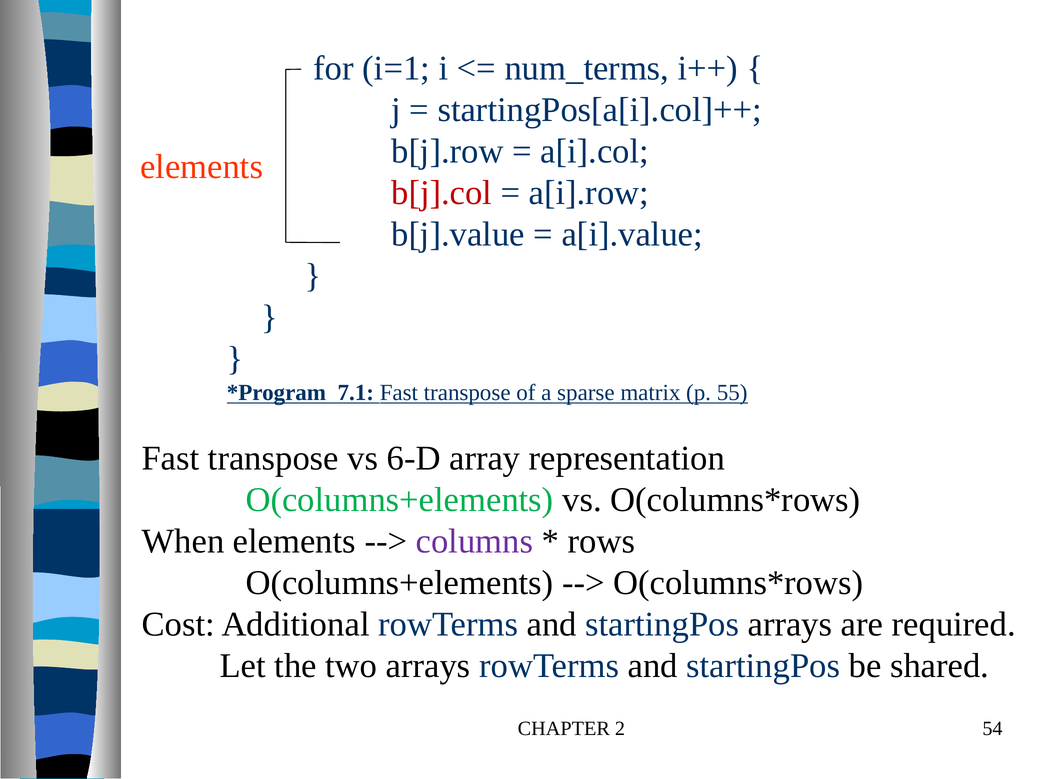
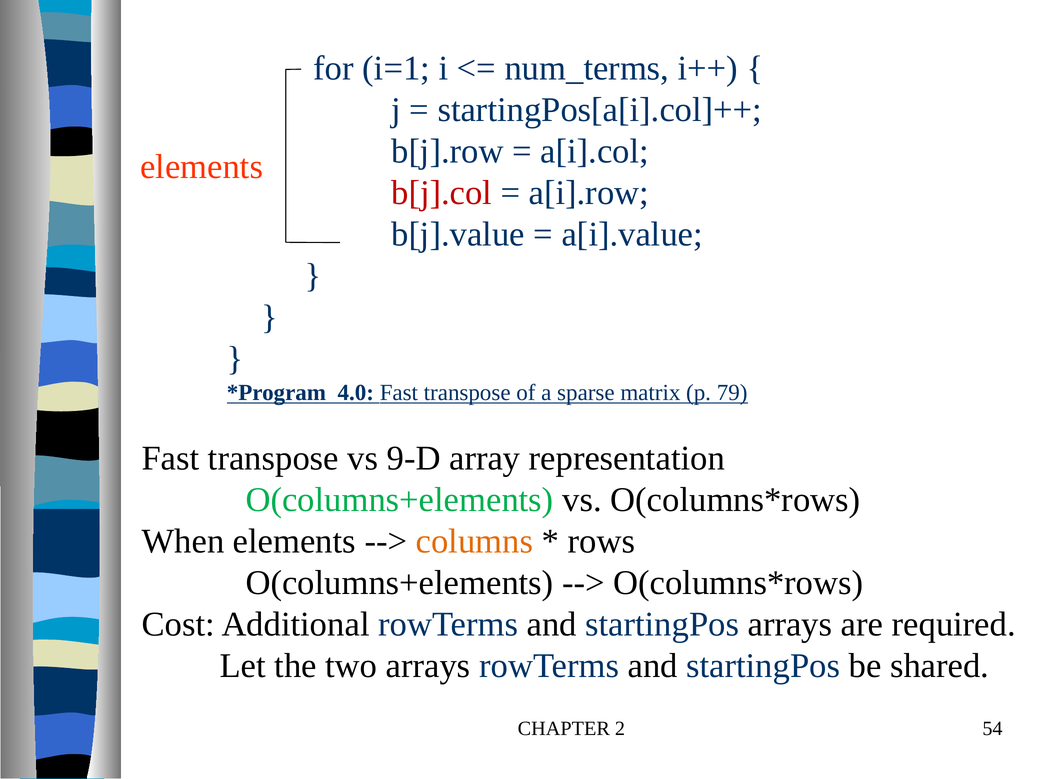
7.1: 7.1 -> 4.0
55: 55 -> 79
6-D: 6-D -> 9-D
columns colour: purple -> orange
